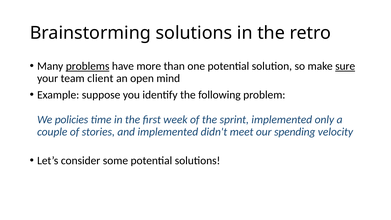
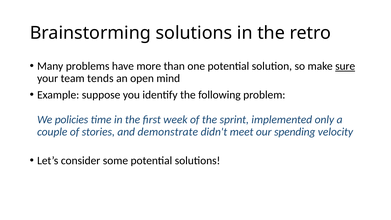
problems underline: present -> none
client: client -> tends
and implemented: implemented -> demonstrate
